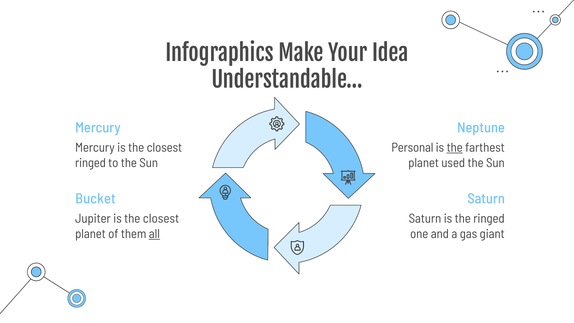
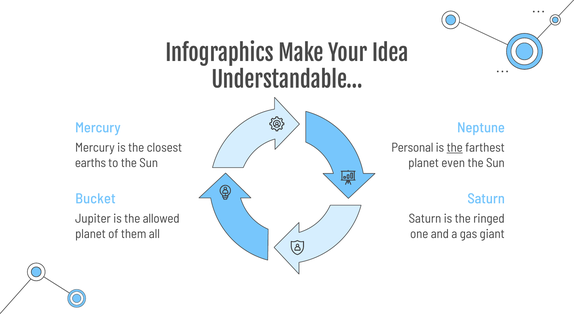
ringed at (90, 163): ringed -> earths
used: used -> even
Jupiter is the closest: closest -> allowed
all underline: present -> none
